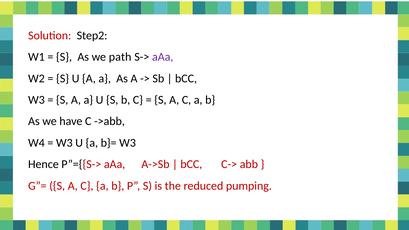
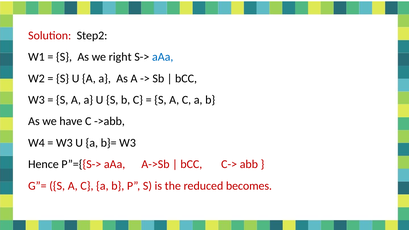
path: path -> right
aAa at (163, 57) colour: purple -> blue
pumping: pumping -> becomes
